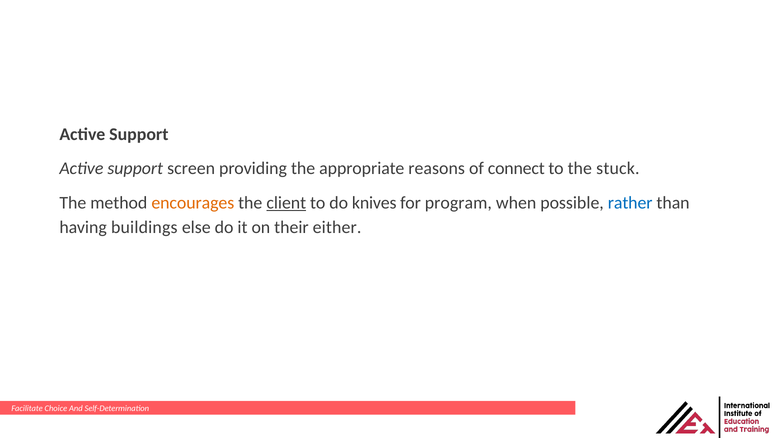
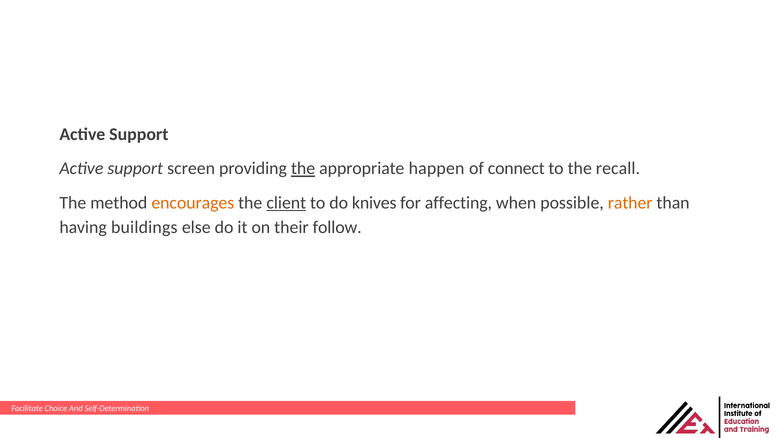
the at (303, 169) underline: none -> present
reasons: reasons -> happen
stuck: stuck -> recall
program: program -> affecting
rather colour: blue -> orange
either: either -> follow
